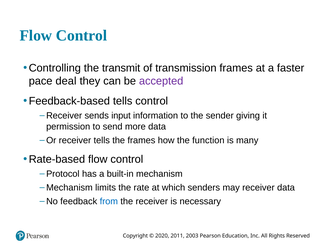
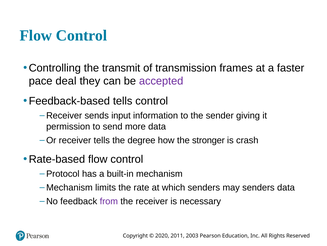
the frames: frames -> degree
function: function -> stronger
many: many -> crash
may receiver: receiver -> senders
from colour: blue -> purple
